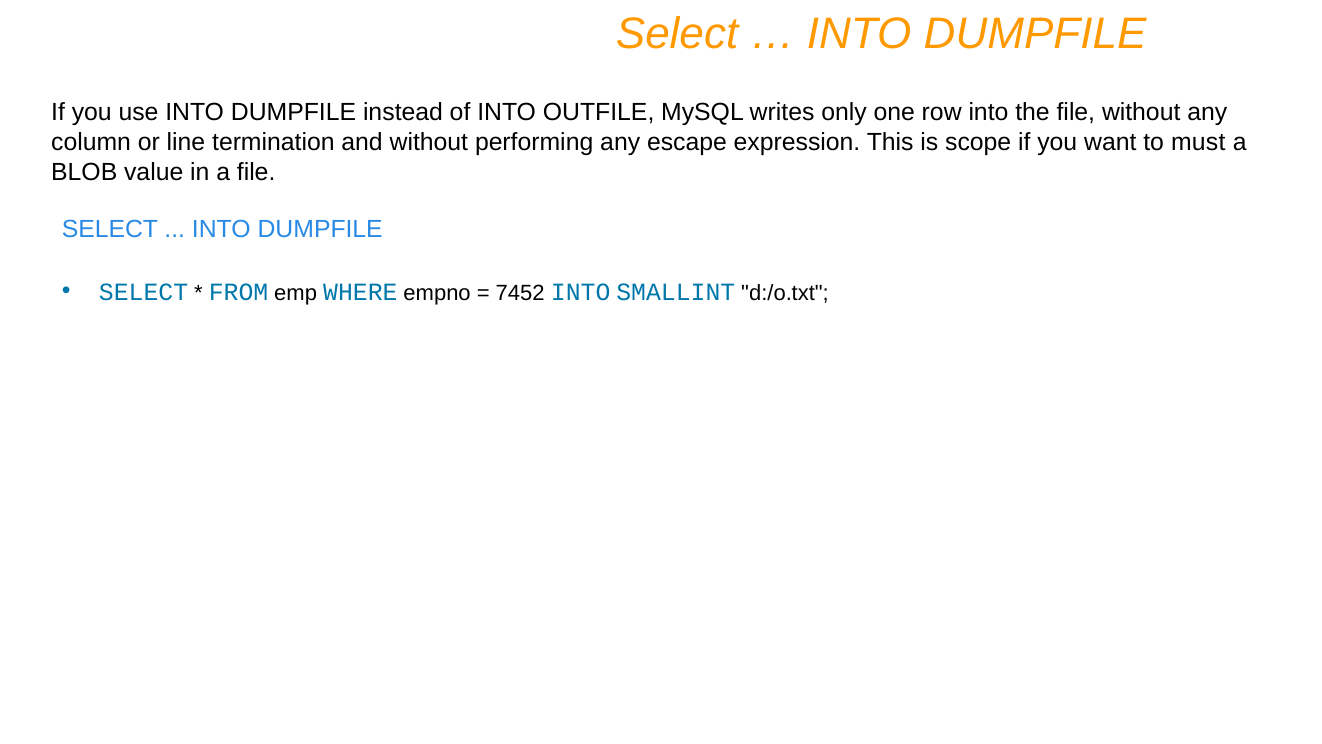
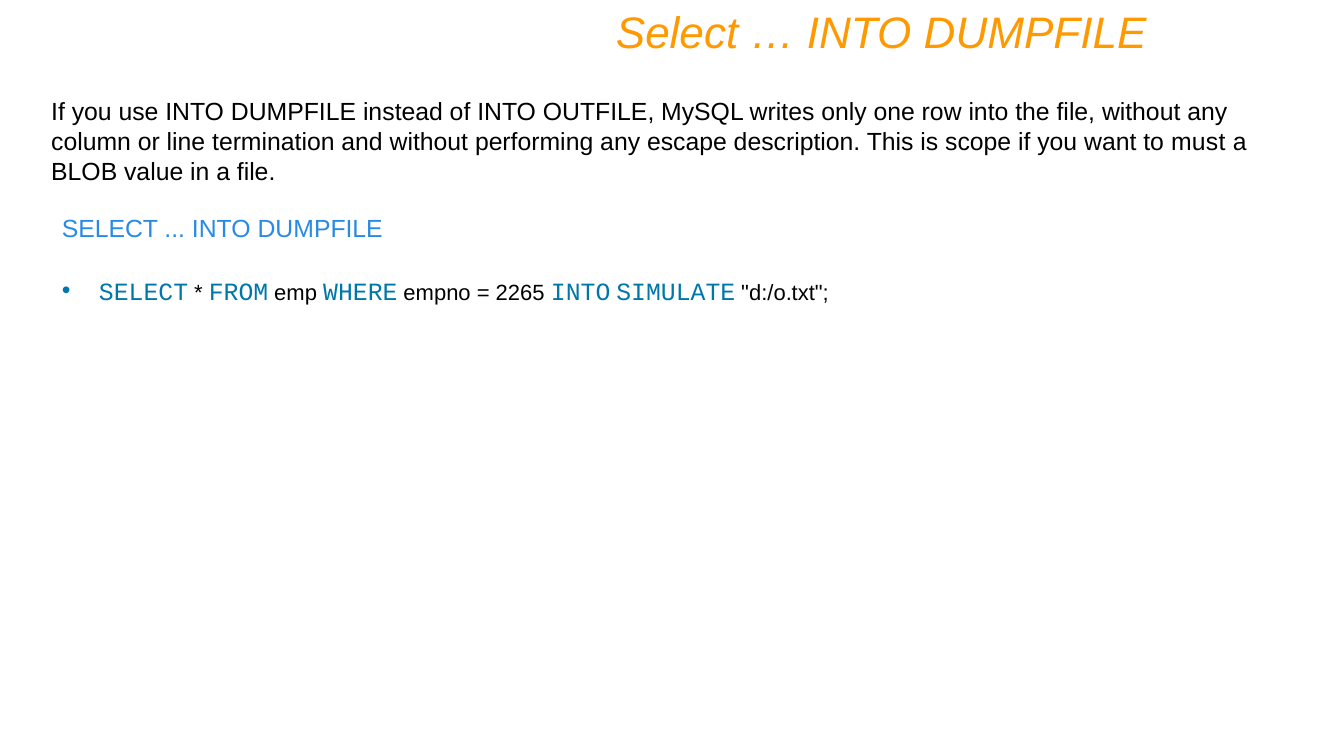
expression: expression -> description
7452: 7452 -> 2265
SMALLINT: SMALLINT -> SIMULATE
